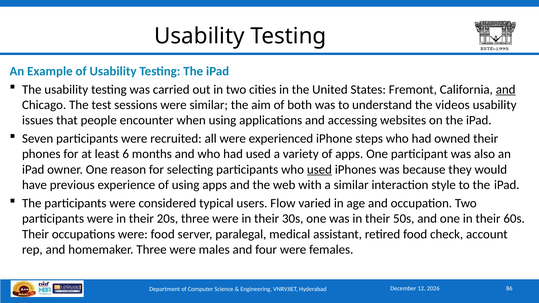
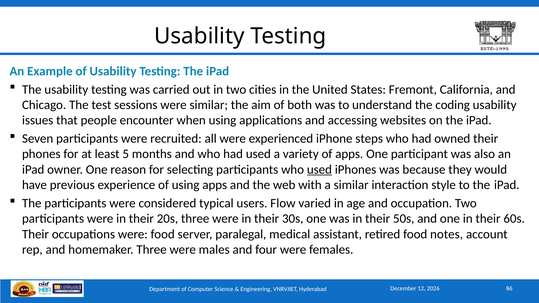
and at (506, 89) underline: present -> none
videos: videos -> coding
6: 6 -> 5
check: check -> notes
